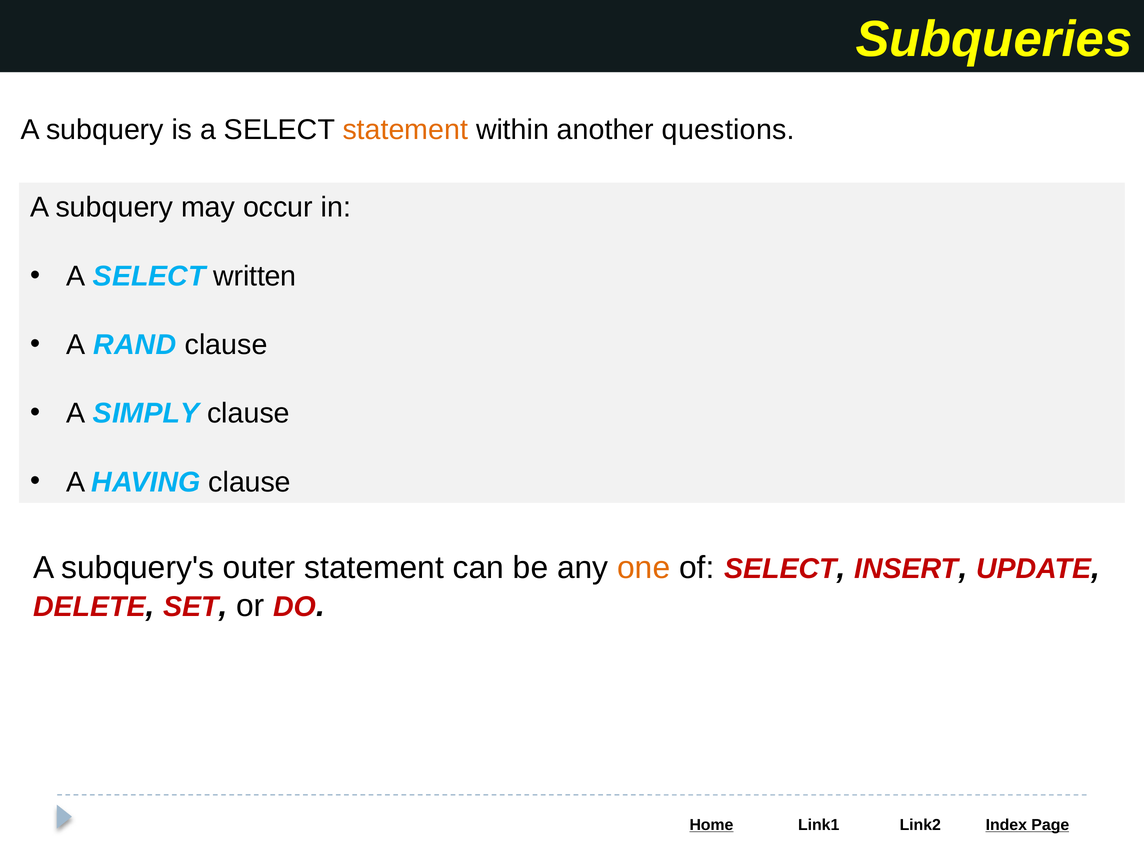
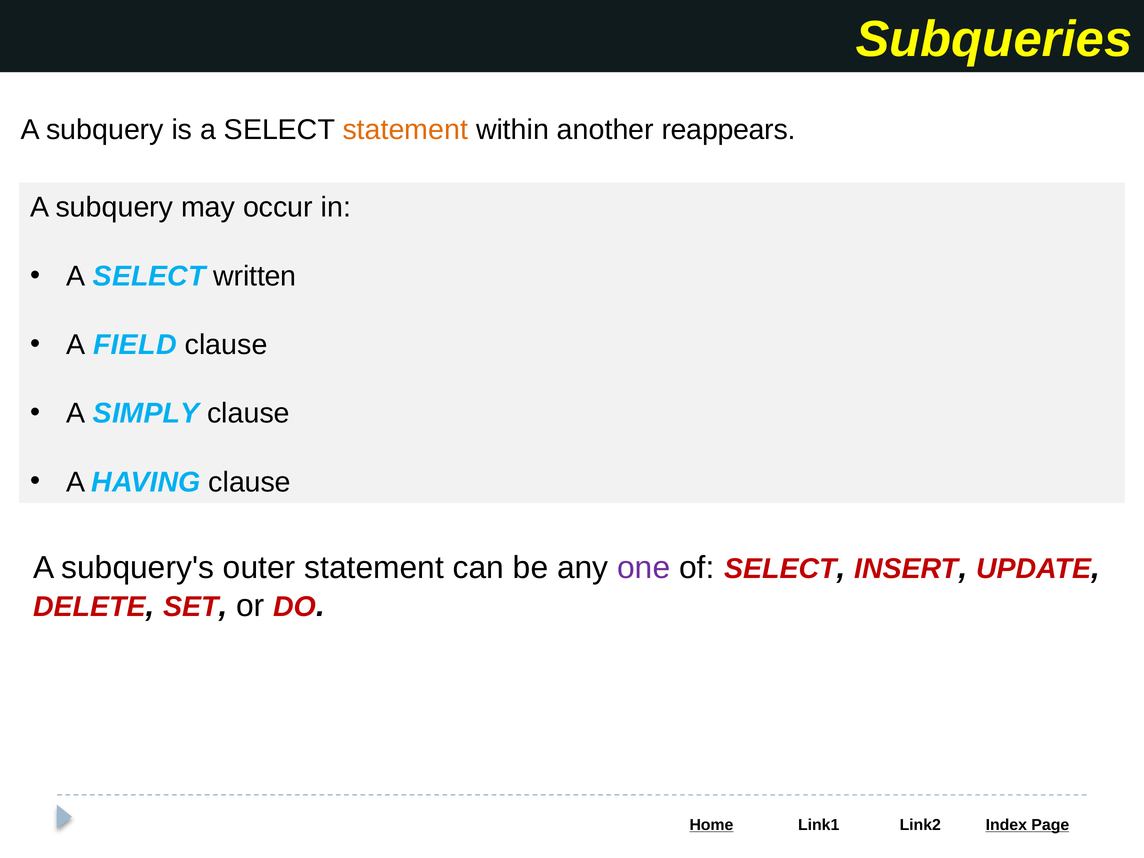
questions: questions -> reappears
RAND: RAND -> FIELD
one colour: orange -> purple
